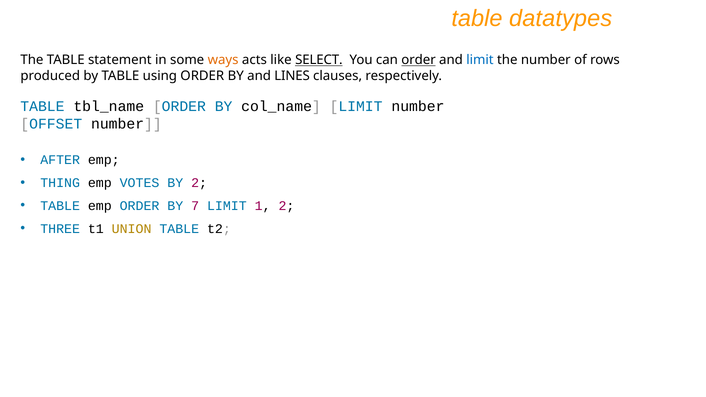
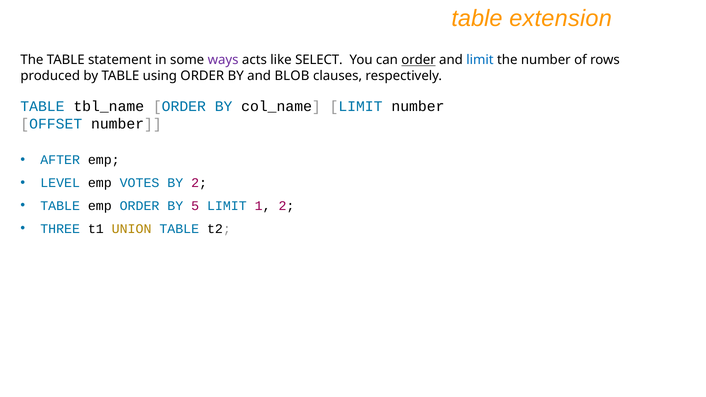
datatypes: datatypes -> extension
ways colour: orange -> purple
SELECT underline: present -> none
LINES: LINES -> BLOB
THING: THING -> LEVEL
7: 7 -> 5
